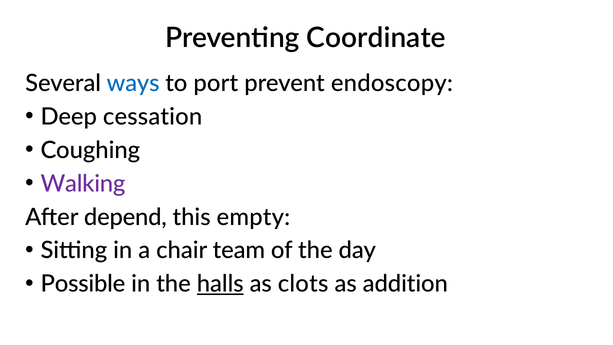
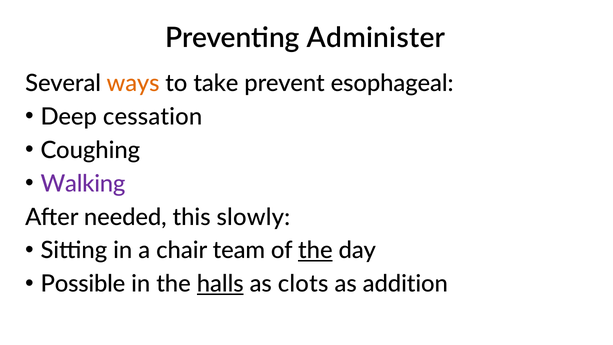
Coordinate: Coordinate -> Administer
ways colour: blue -> orange
port: port -> take
endoscopy: endoscopy -> esophageal
depend: depend -> needed
empty: empty -> slowly
the at (315, 250) underline: none -> present
